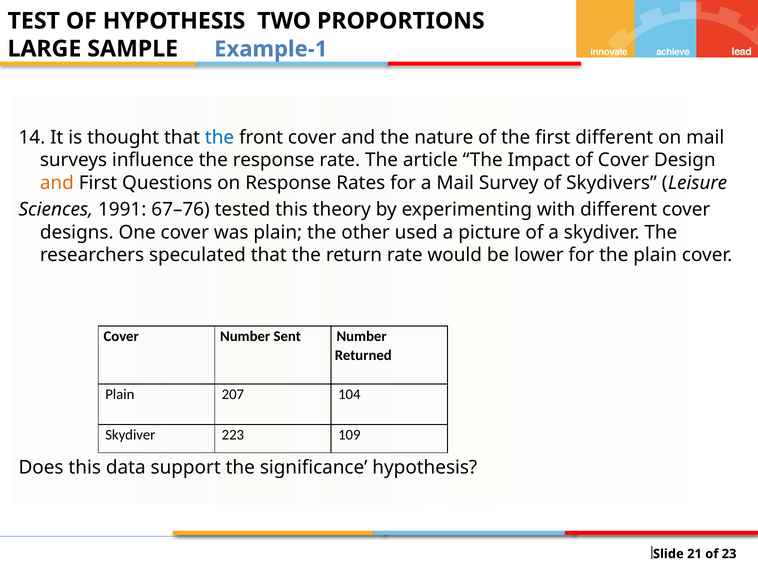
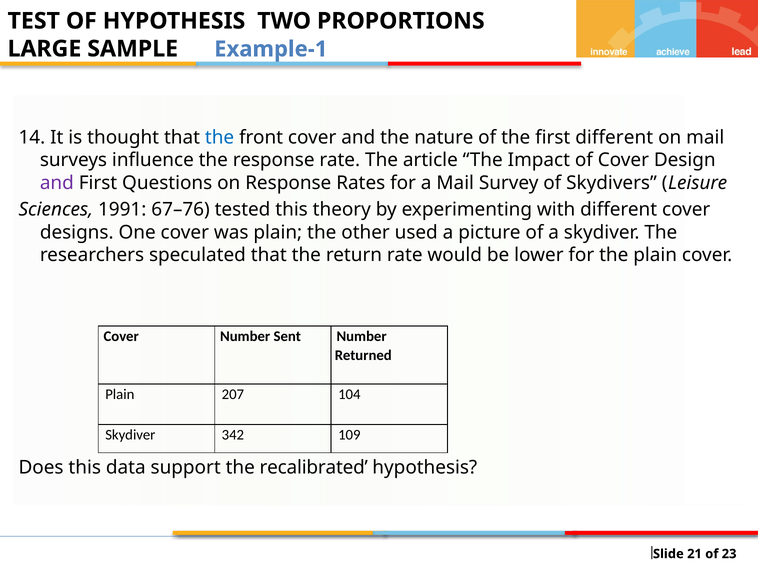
and at (57, 183) colour: orange -> purple
223: 223 -> 342
significance: significance -> recalibrated
